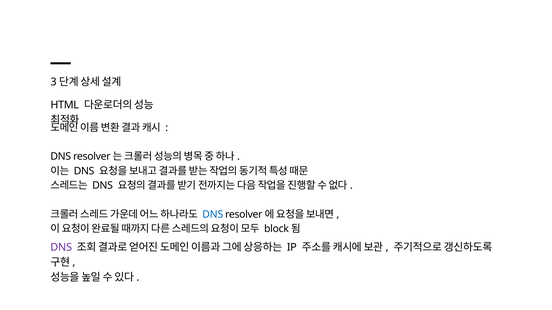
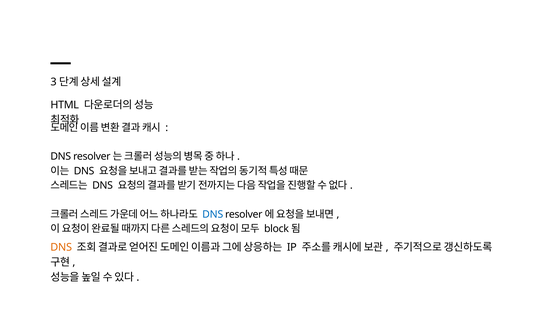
DNS at (61, 248) colour: purple -> orange
